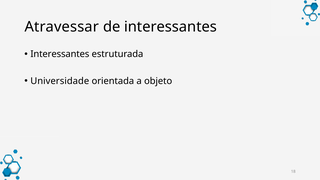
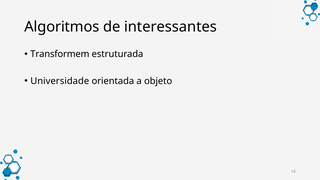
Atravessar: Atravessar -> Algoritmos
Interessantes at (60, 54): Interessantes -> Transformem
